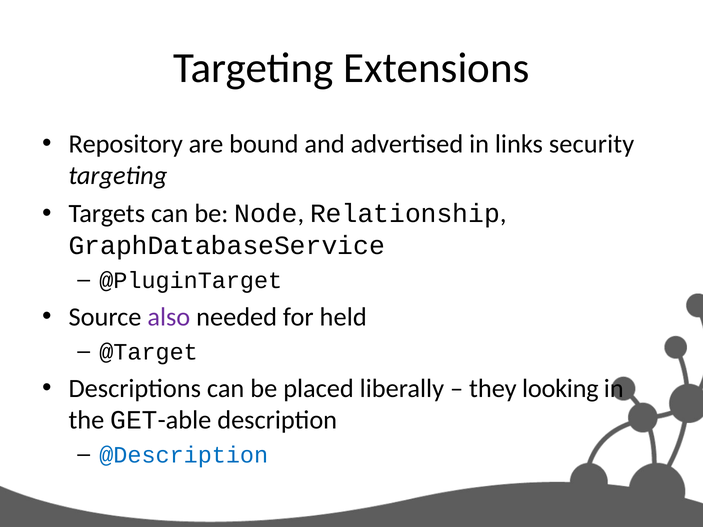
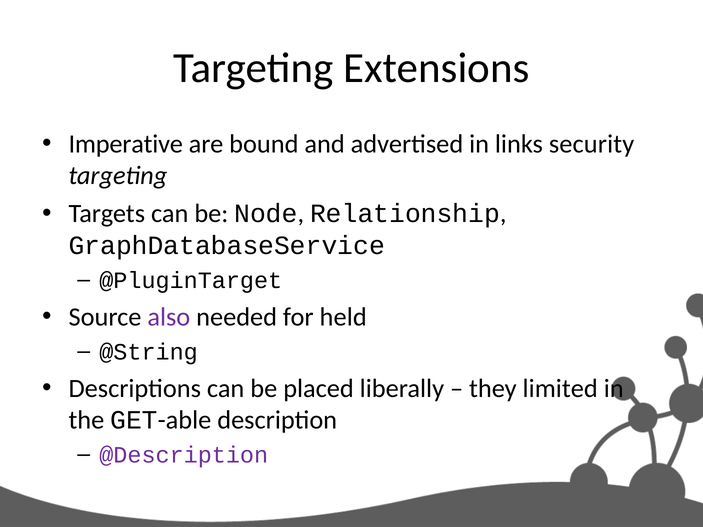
Repository: Repository -> Imperative
@Target: @Target -> @String
looking: looking -> limited
@Description colour: blue -> purple
